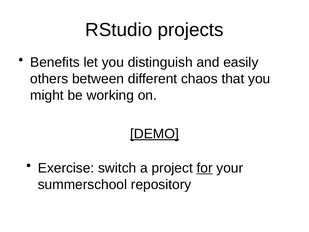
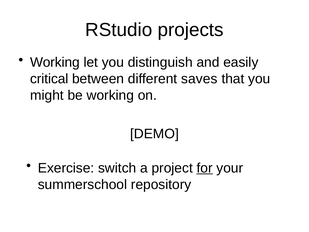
Benefits at (55, 62): Benefits -> Working
others: others -> critical
chaos: chaos -> saves
DEMO underline: present -> none
